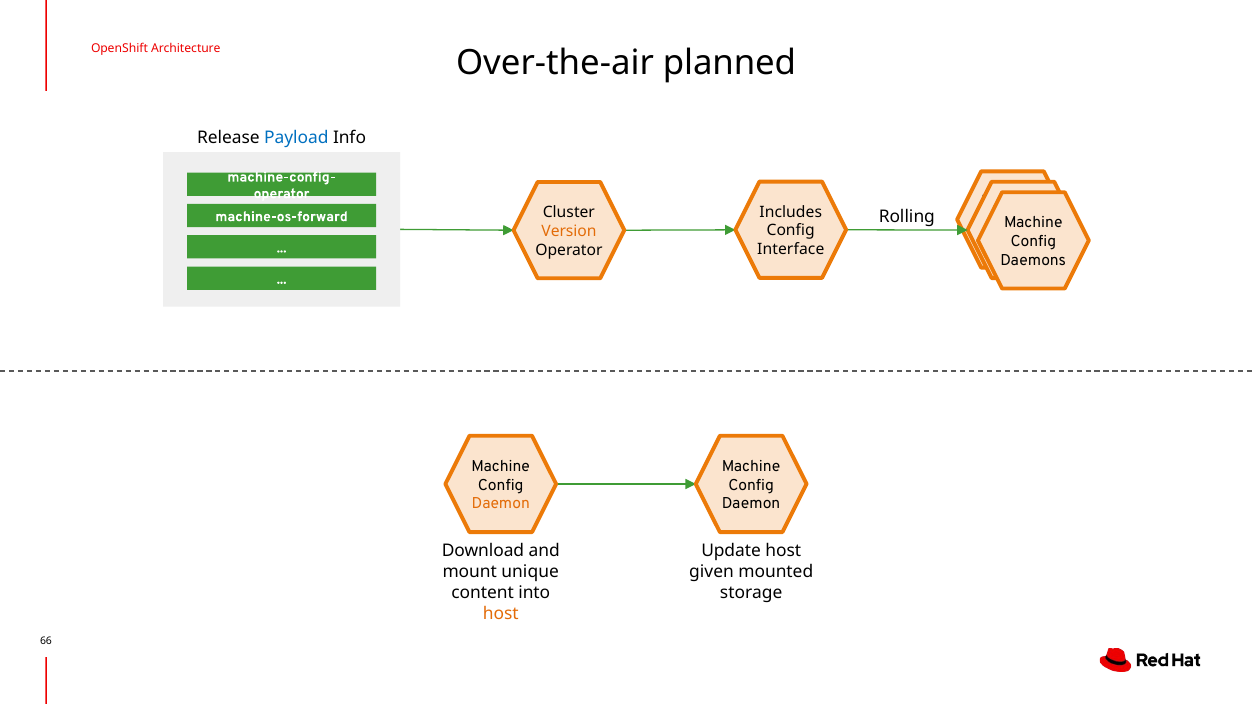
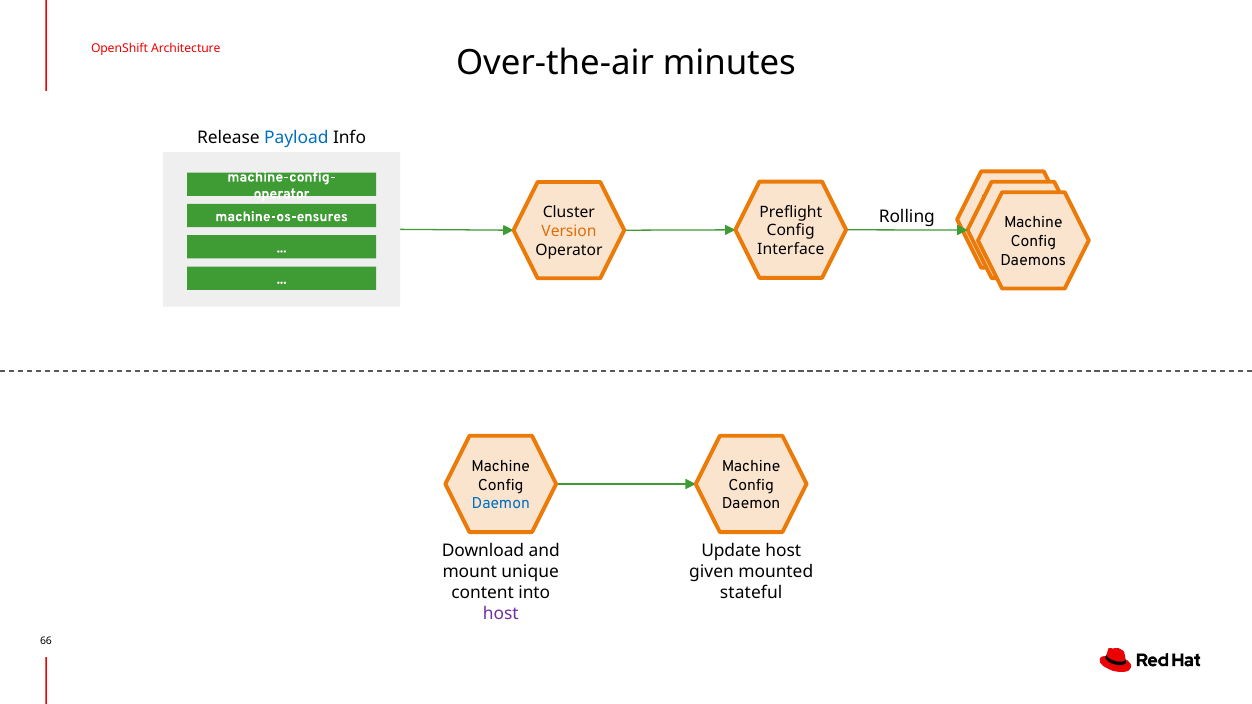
planned: planned -> minutes
Includes: Includes -> Preflight
machine-os-forward: machine-os-forward -> machine-os-ensures
Daemon at (501, 504) colour: orange -> blue
storage: storage -> stateful
host at (501, 614) colour: orange -> purple
